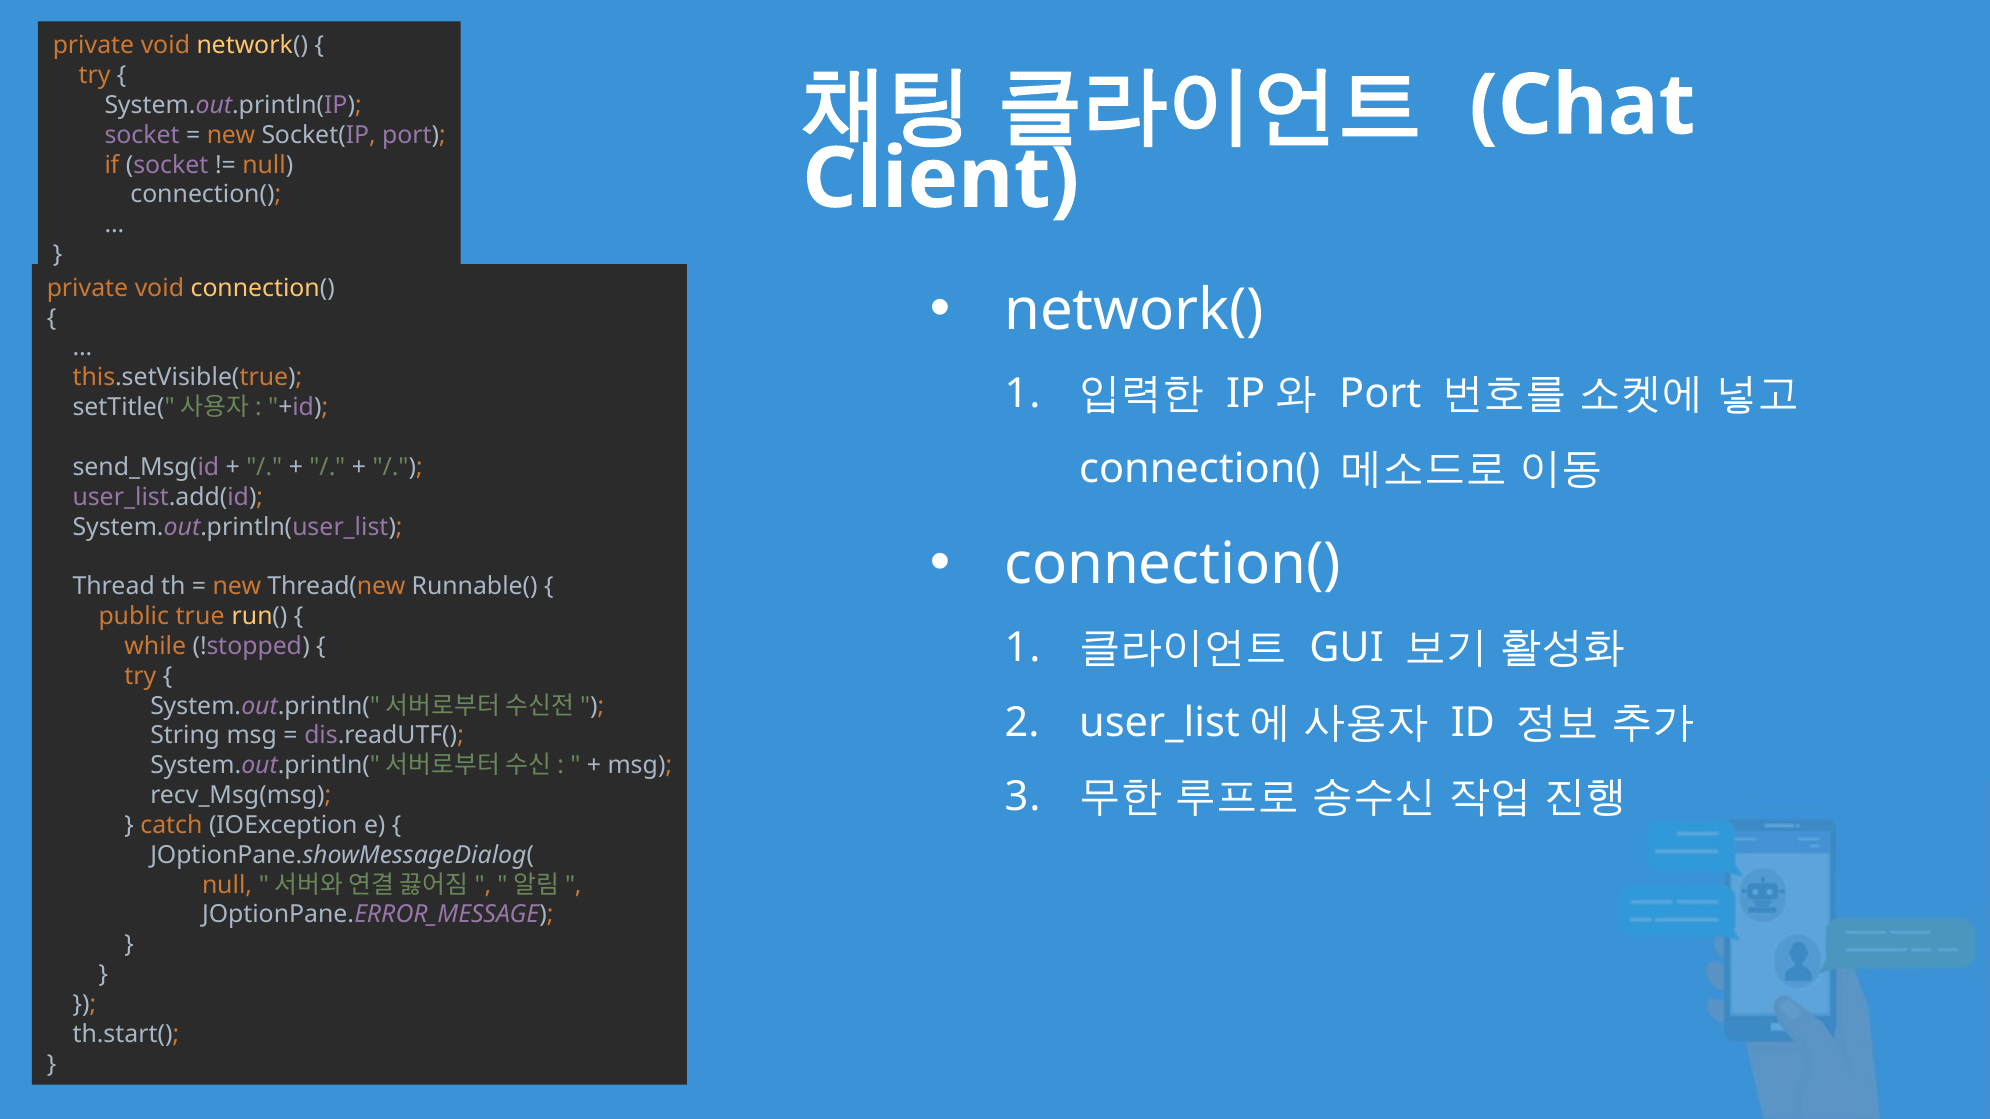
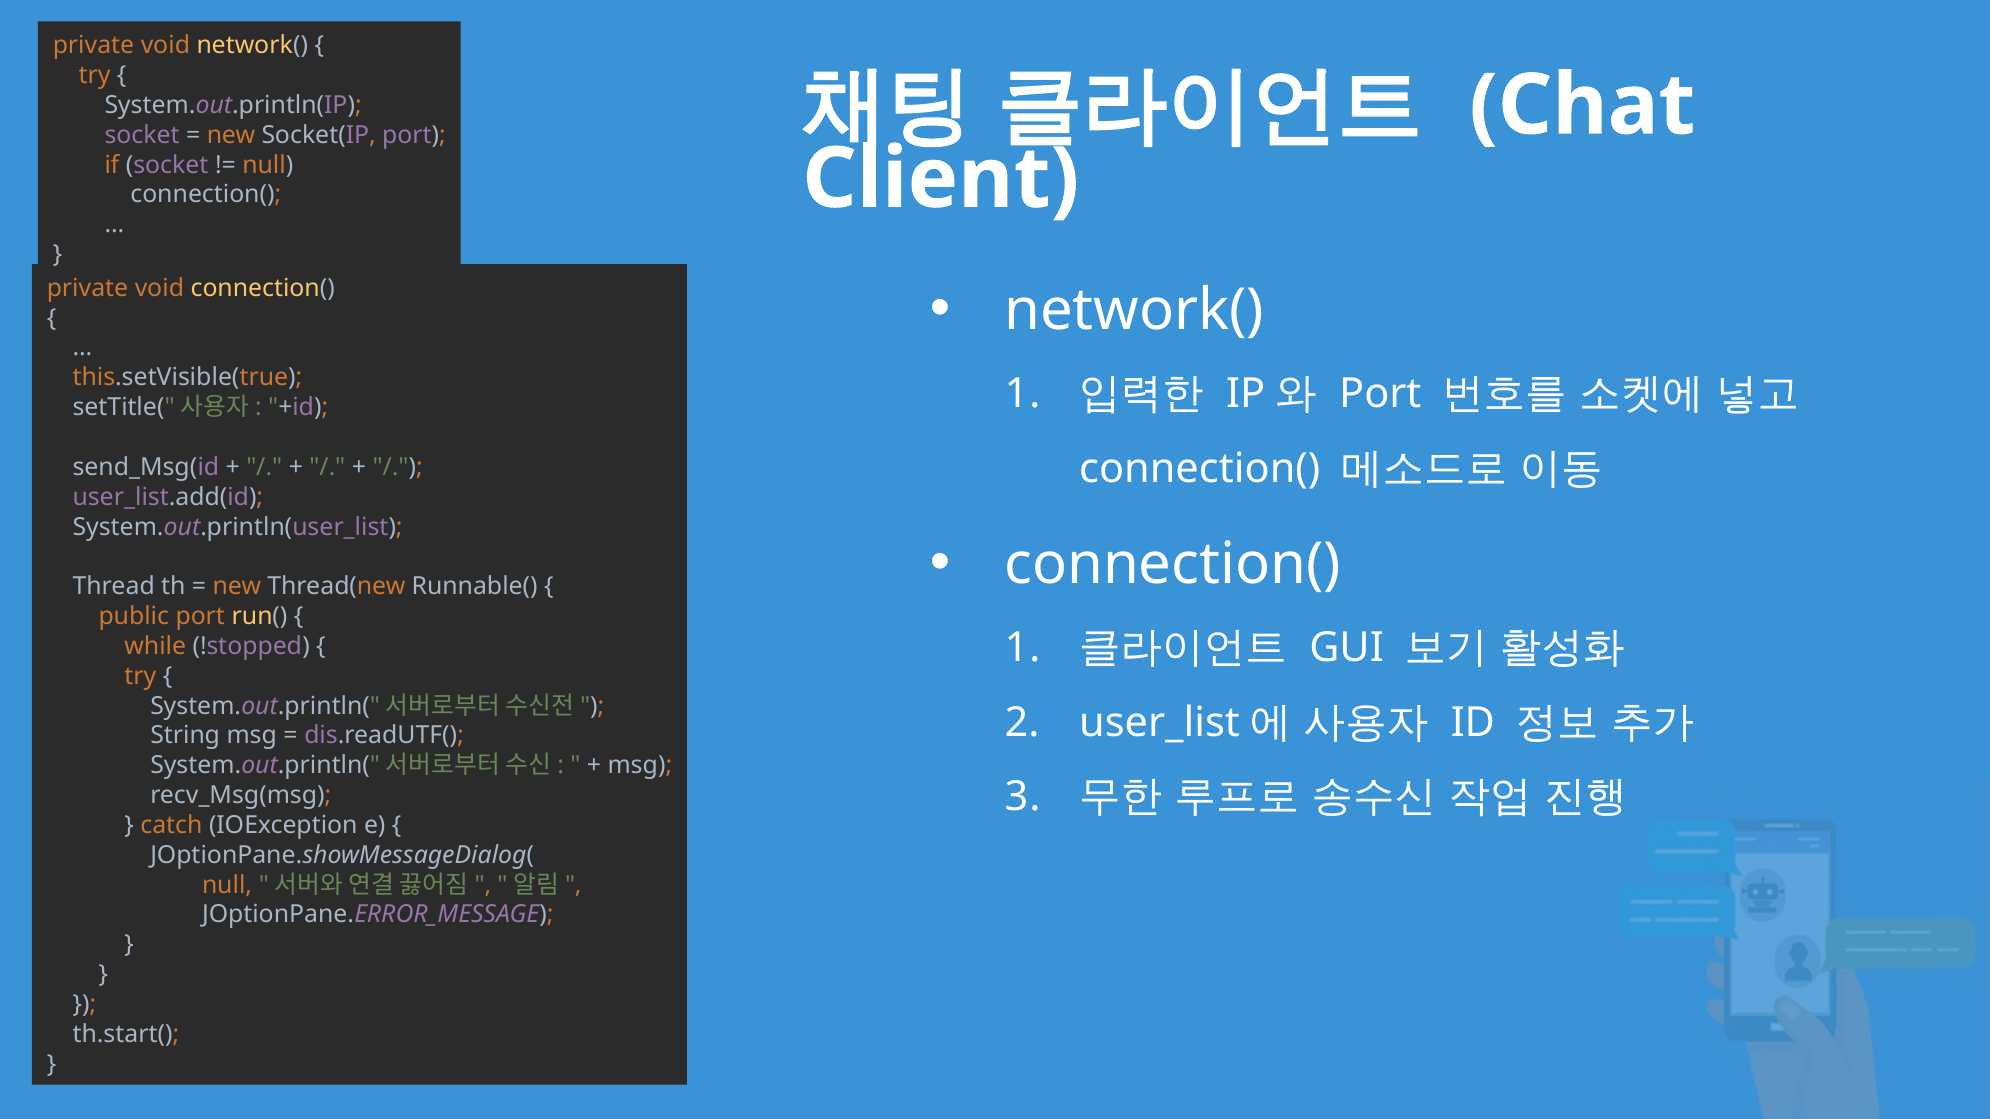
public true: true -> port
